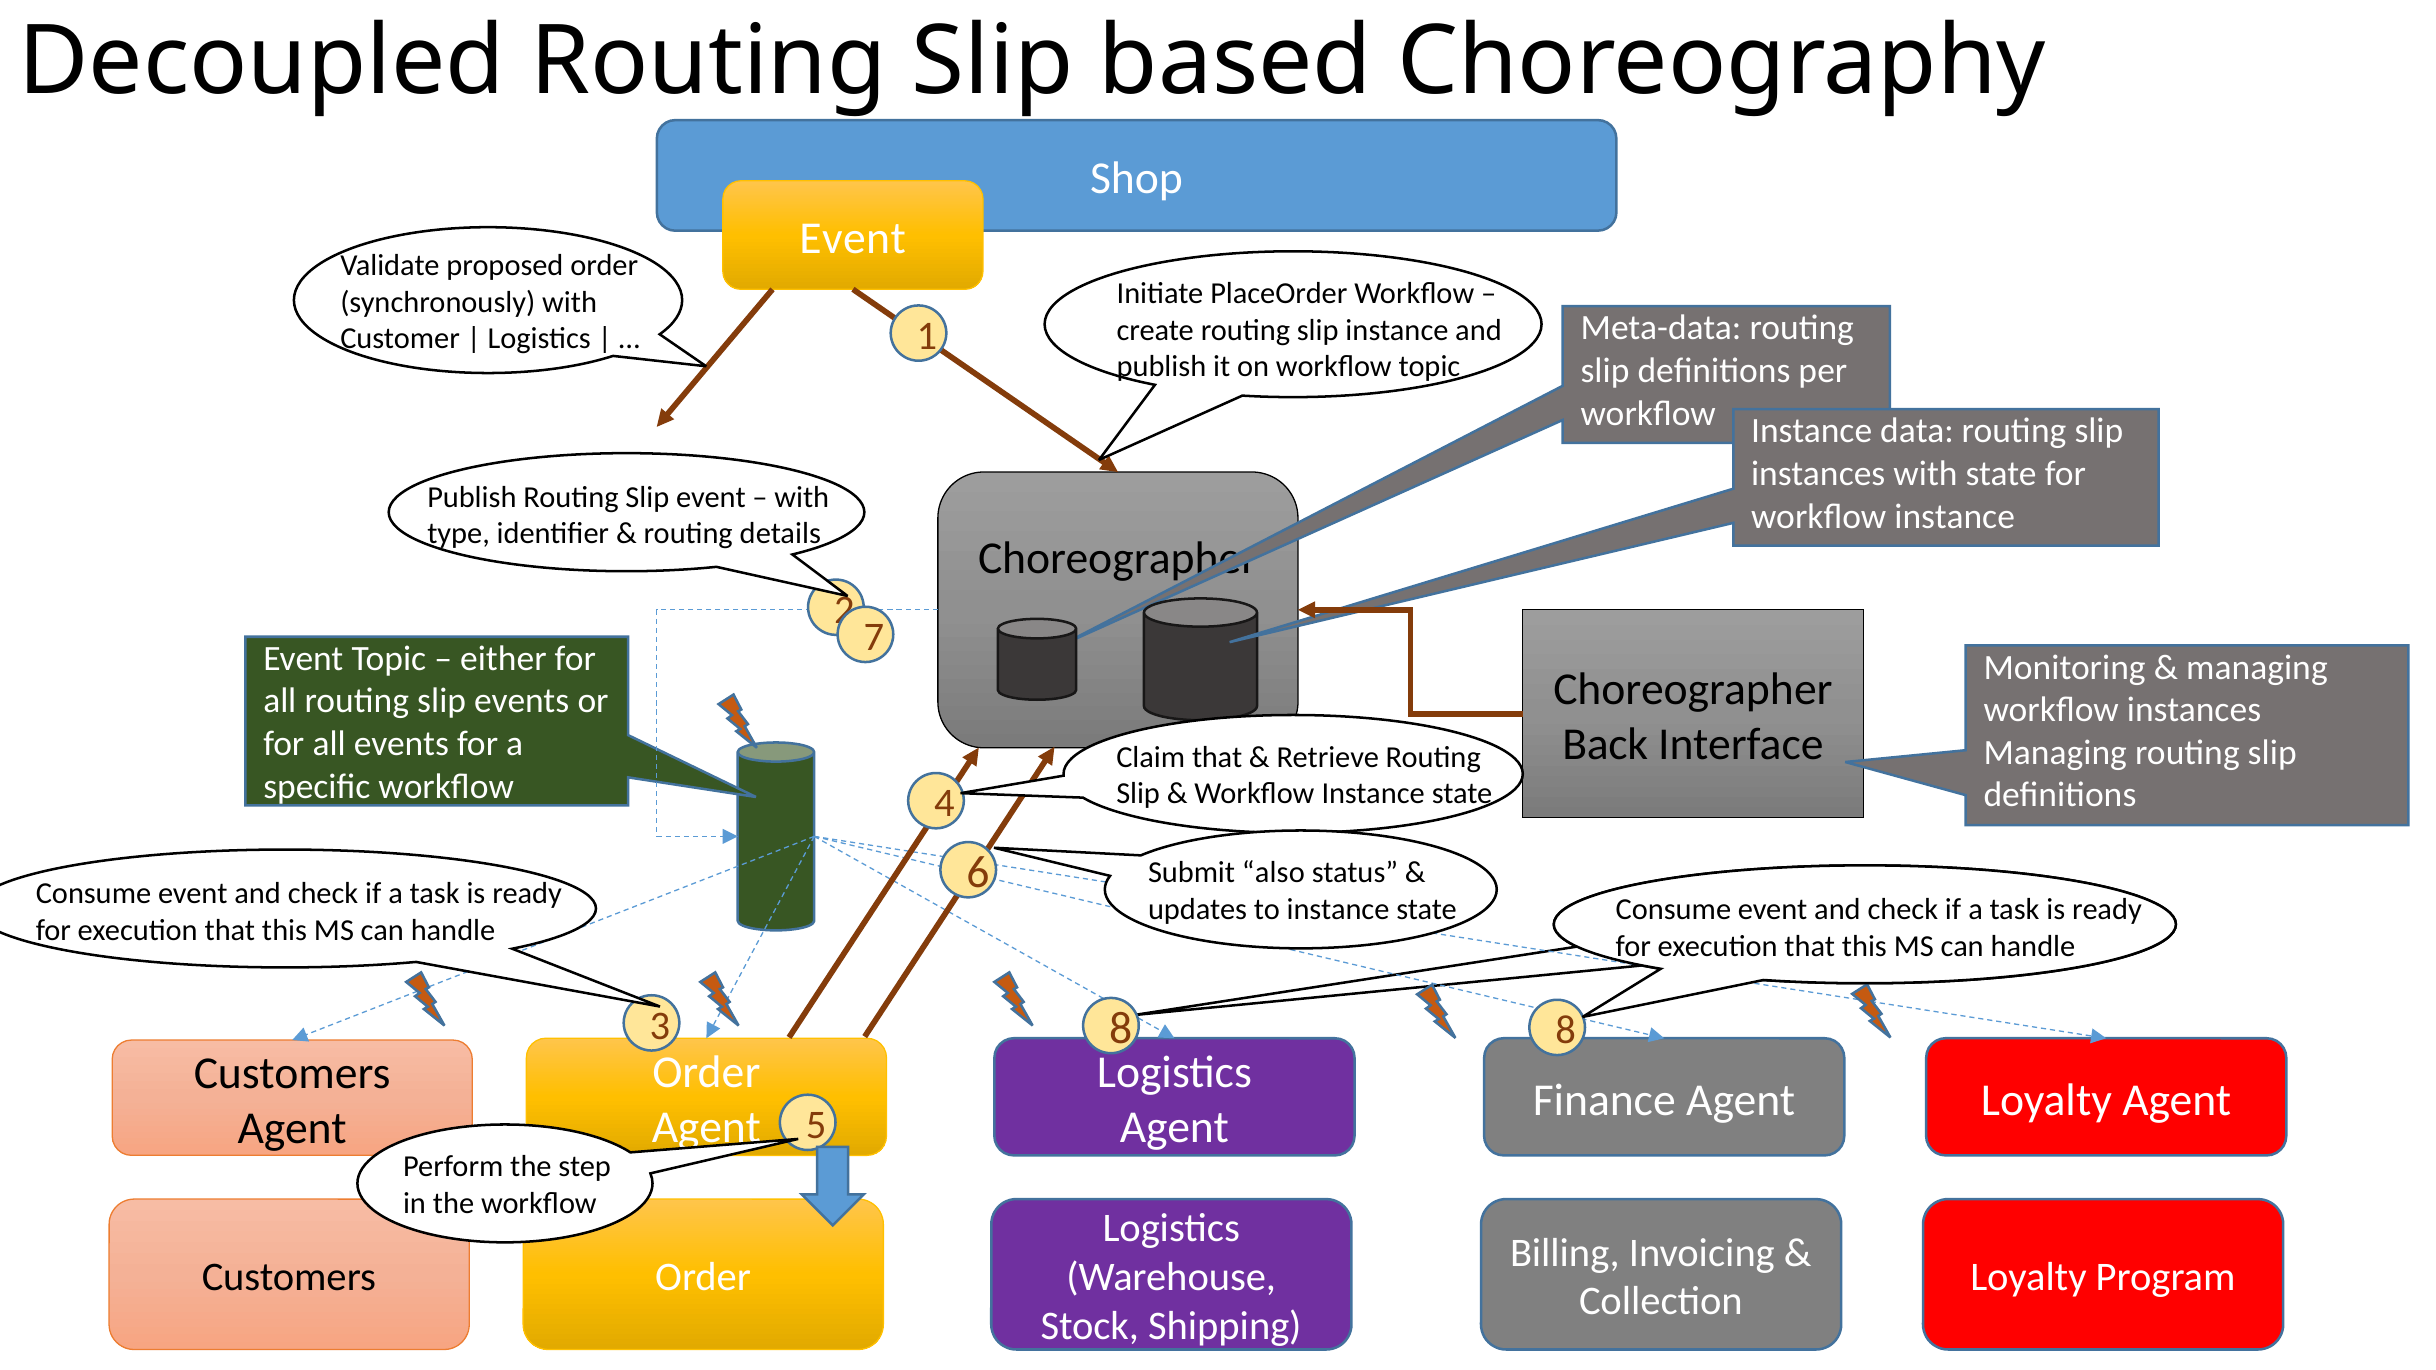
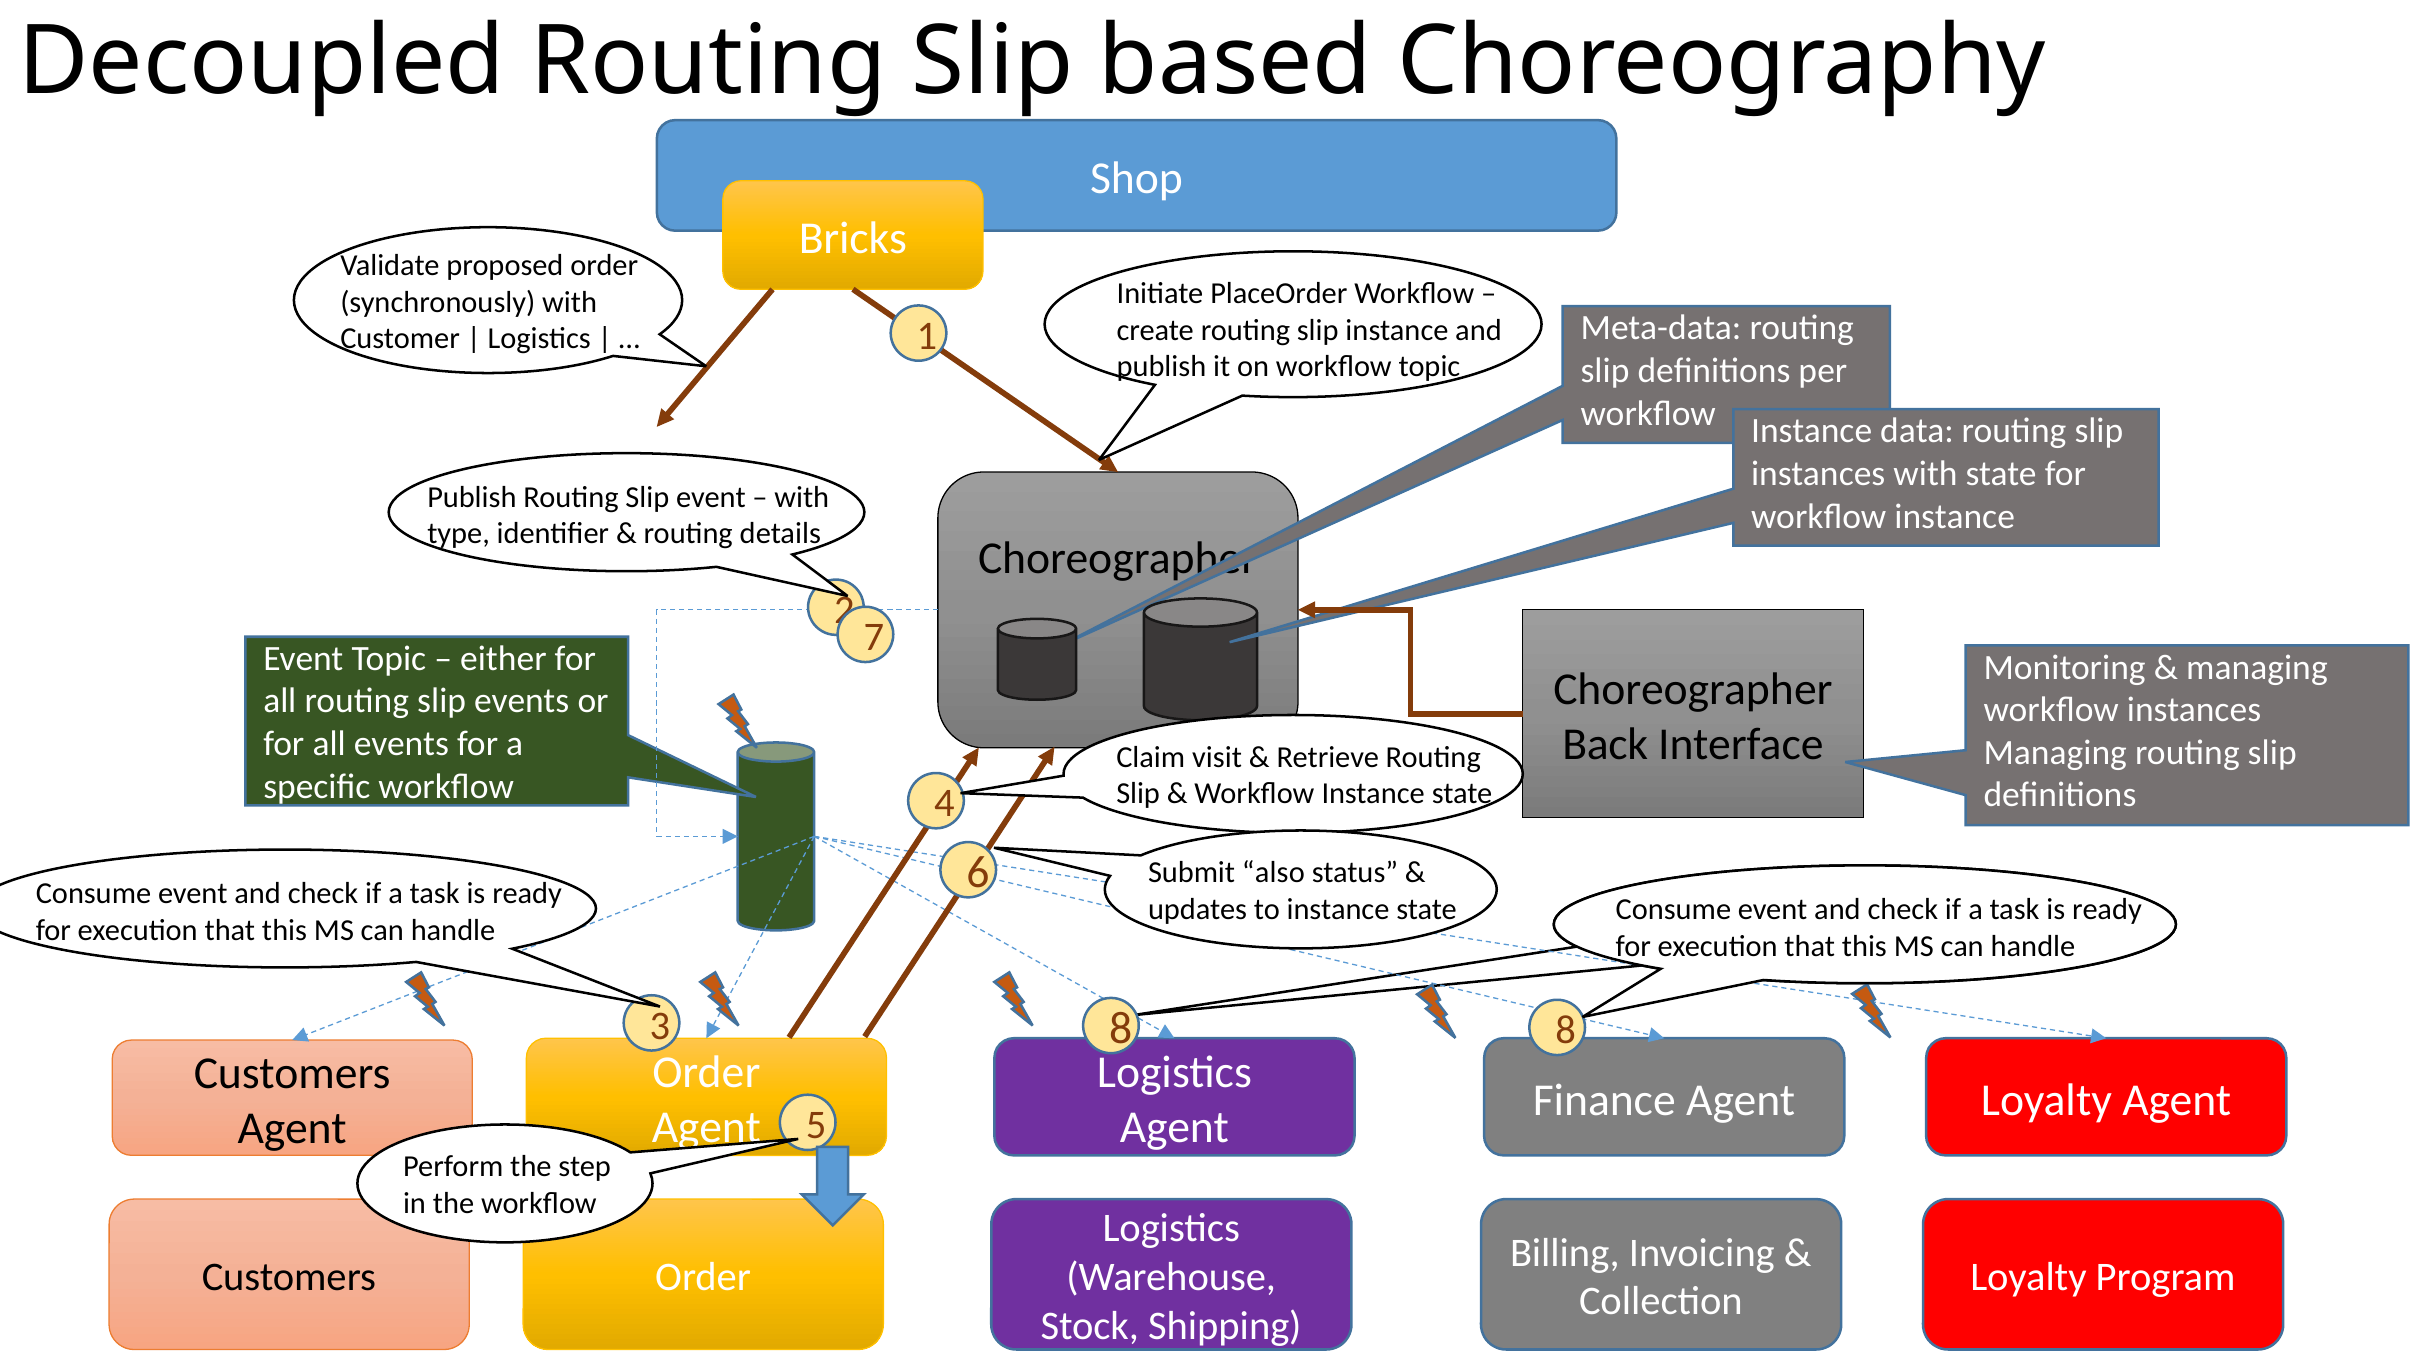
Event at (853, 238): Event -> Bricks
Claim that: that -> visit
